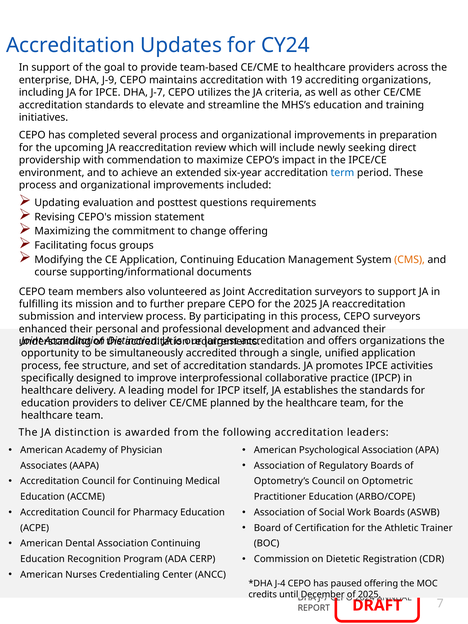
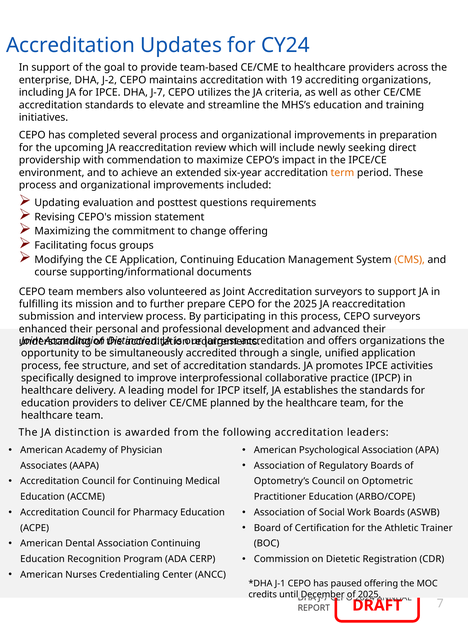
J-9: J-9 -> J-2
term colour: blue -> orange
J-4: J-4 -> J-1
